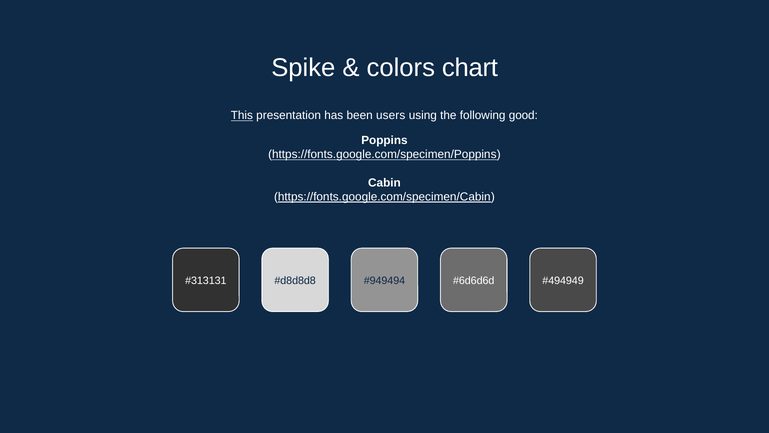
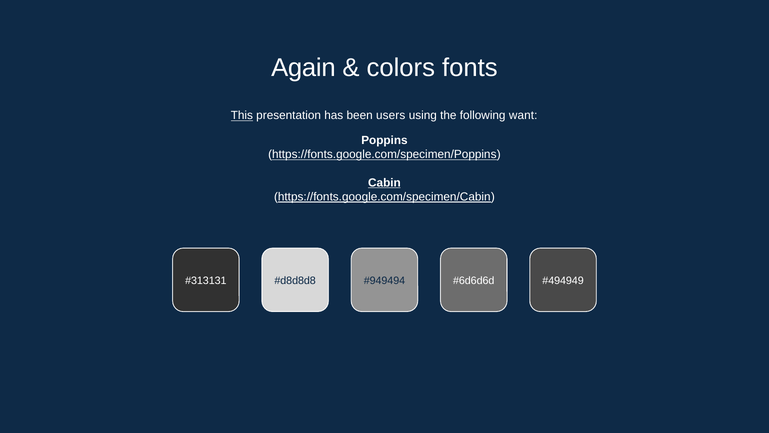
Spike: Spike -> Again
chart: chart -> fonts
good: good -> want
Cabin underline: none -> present
